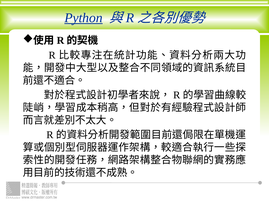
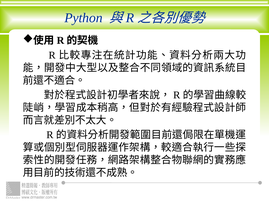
Python underline: present -> none
